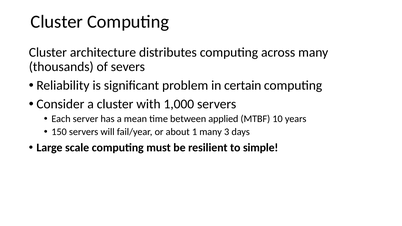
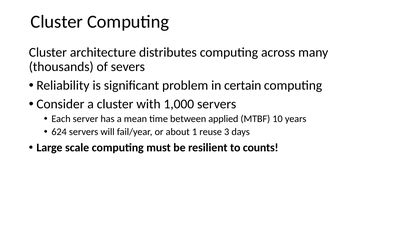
150: 150 -> 624
1 many: many -> reuse
simple: simple -> counts
